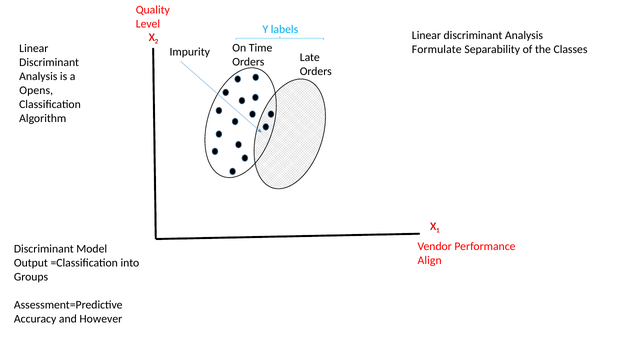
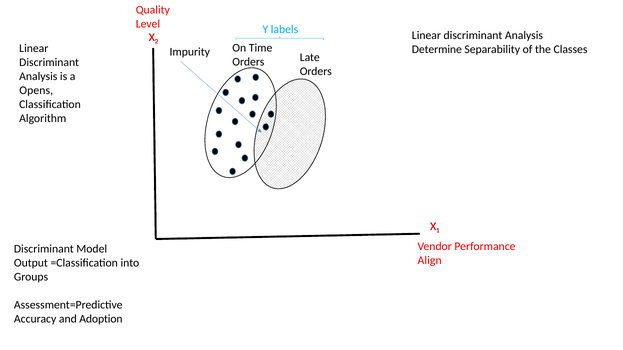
Formulate: Formulate -> Determine
However: However -> Adoption
